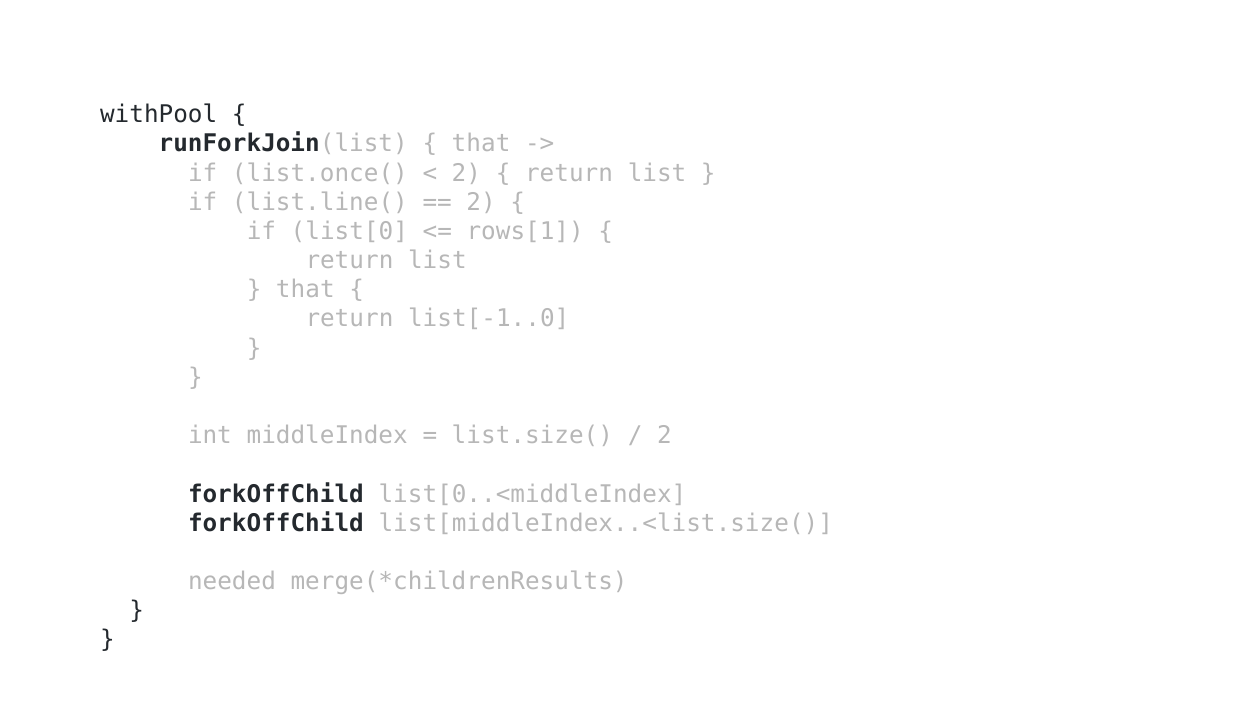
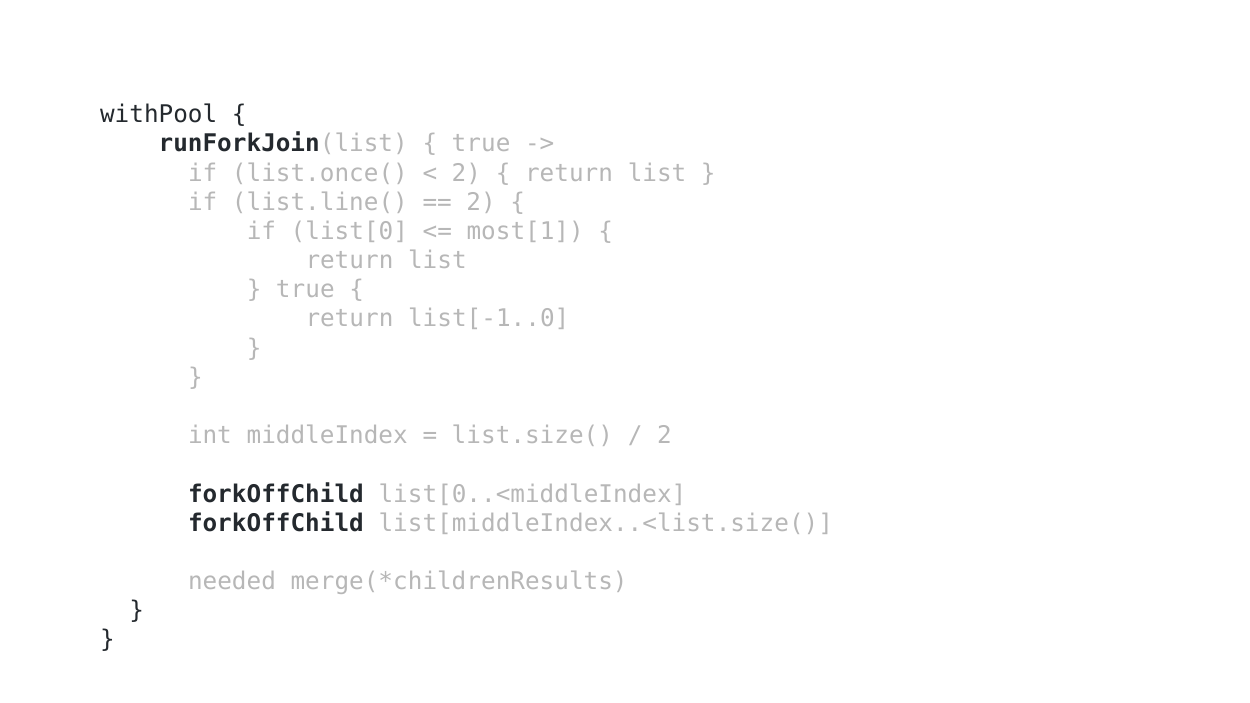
that at (481, 144): that -> true
rows[1: rows[1 -> most[1
that at (305, 290): that -> true
